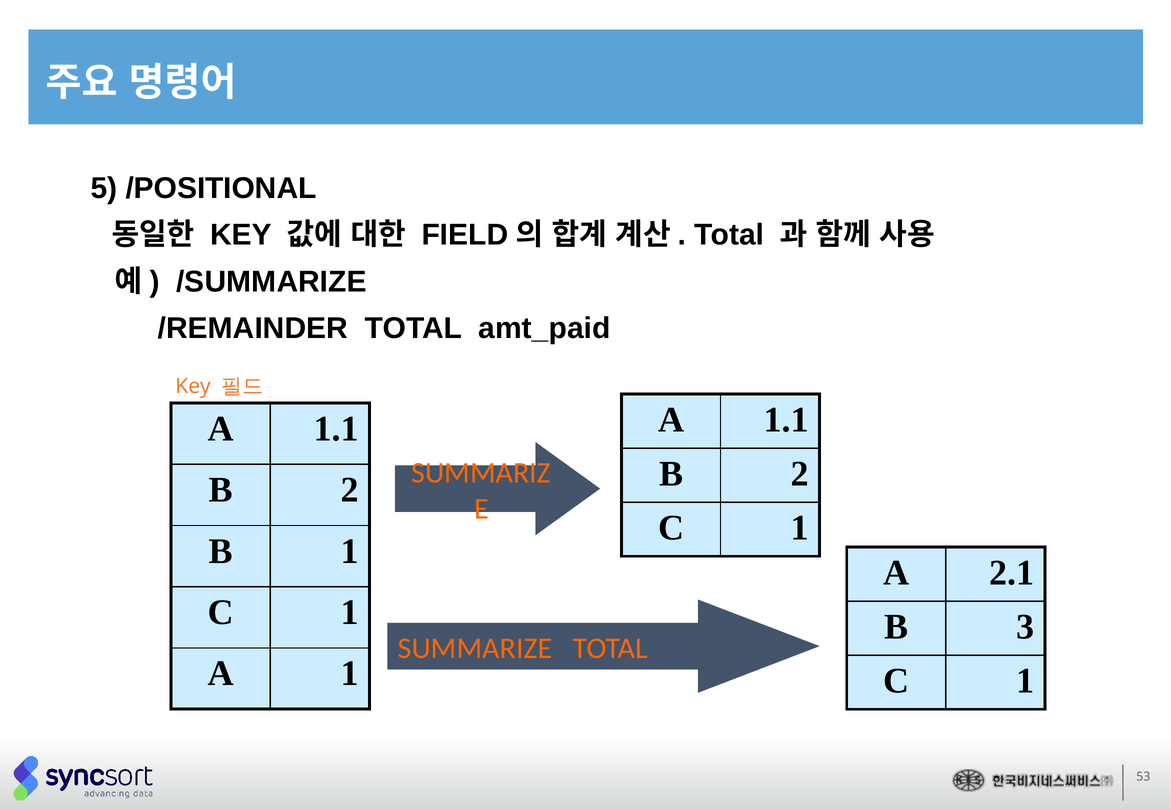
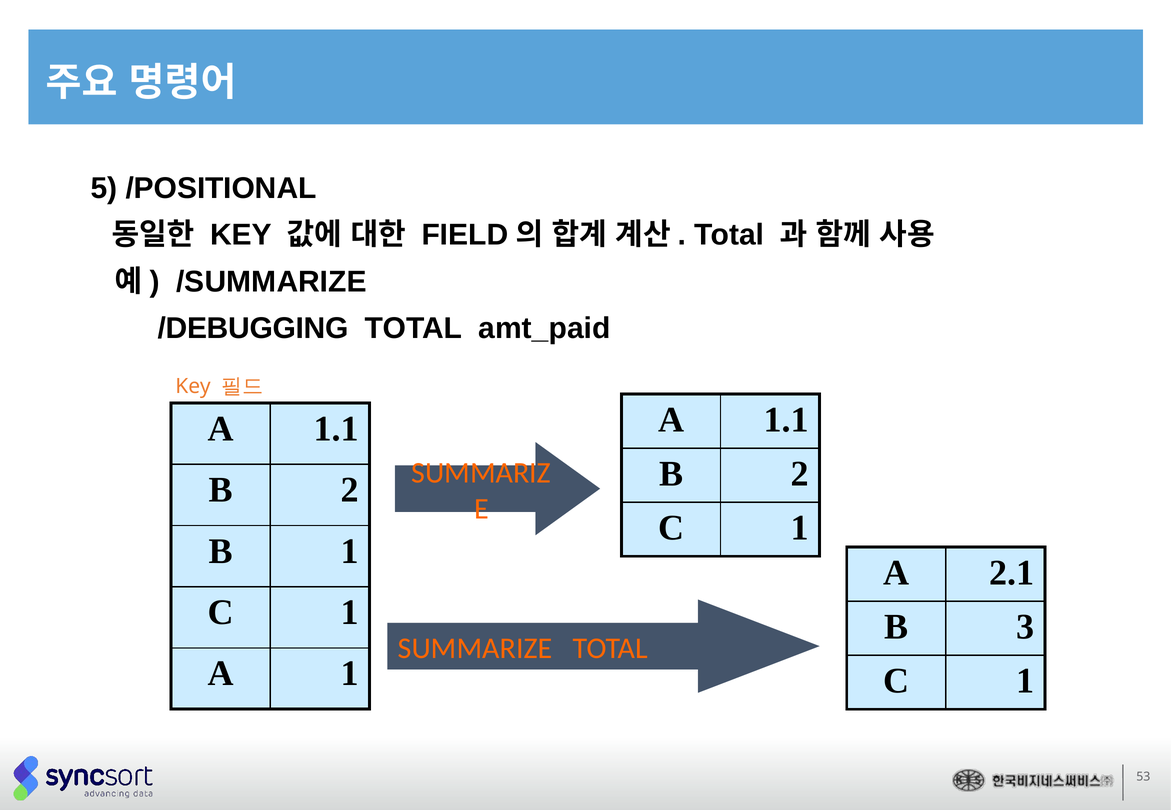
/REMAINDER: /REMAINDER -> /DEBUGGING
